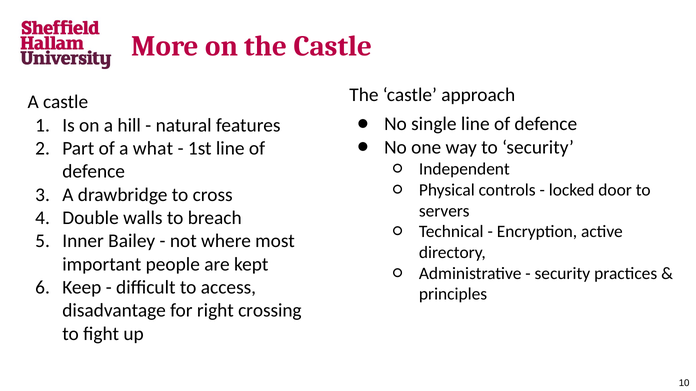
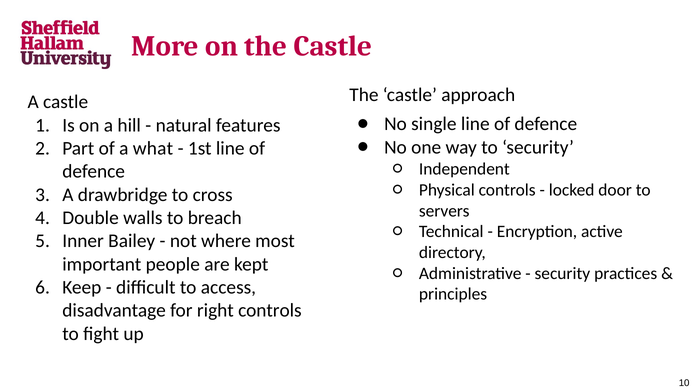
right crossing: crossing -> controls
